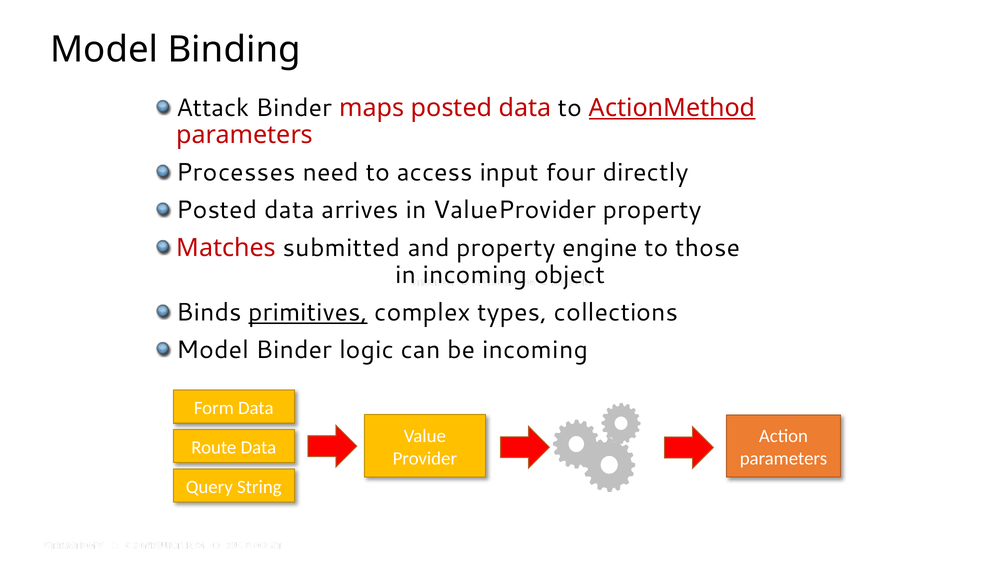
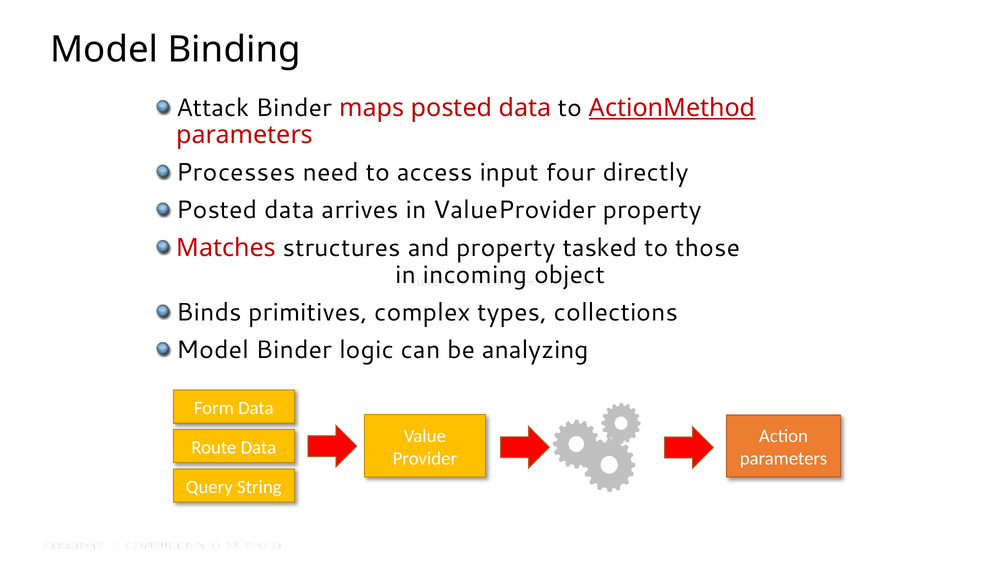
submitted: submitted -> structures
engine: engine -> tasked
primitives underline: present -> none
be incoming: incoming -> analyzing
